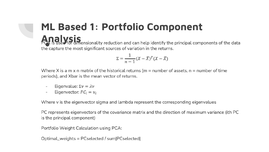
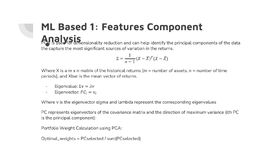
Portfolio: Portfolio -> Features
